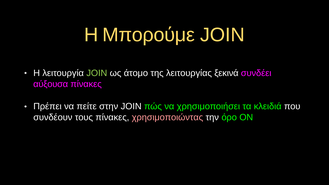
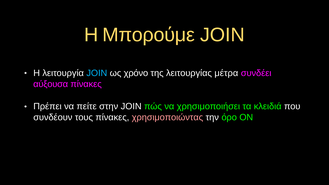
JOIN at (97, 73) colour: light green -> light blue
άτομο: άτομο -> χρόνο
ξεκινά: ξεκινά -> μέτρα
